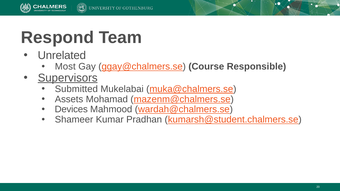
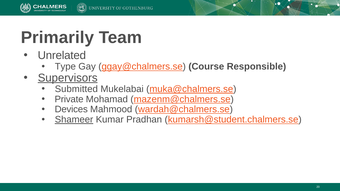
Respond: Respond -> Primarily
Most: Most -> Type
Assets: Assets -> Private
Shameer underline: none -> present
